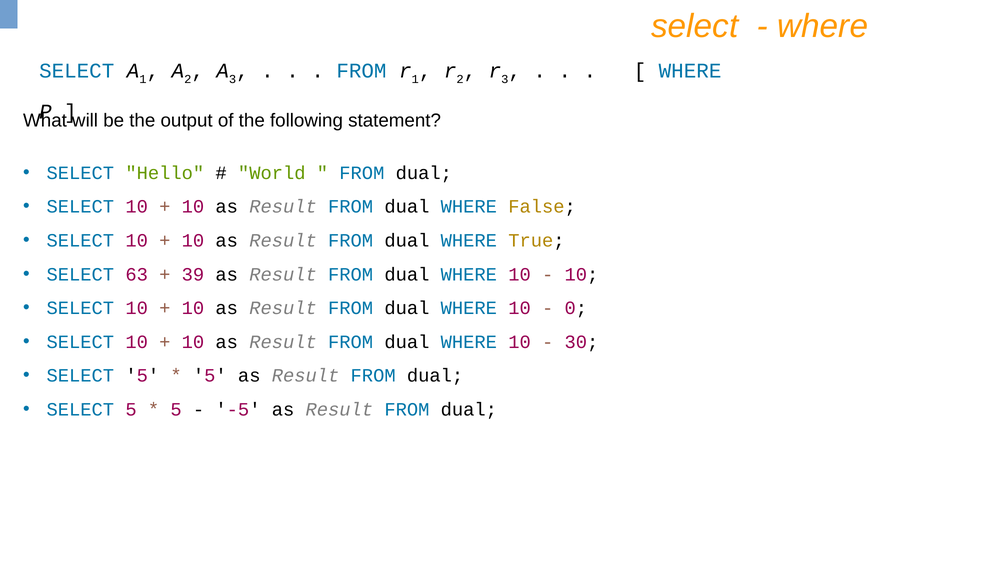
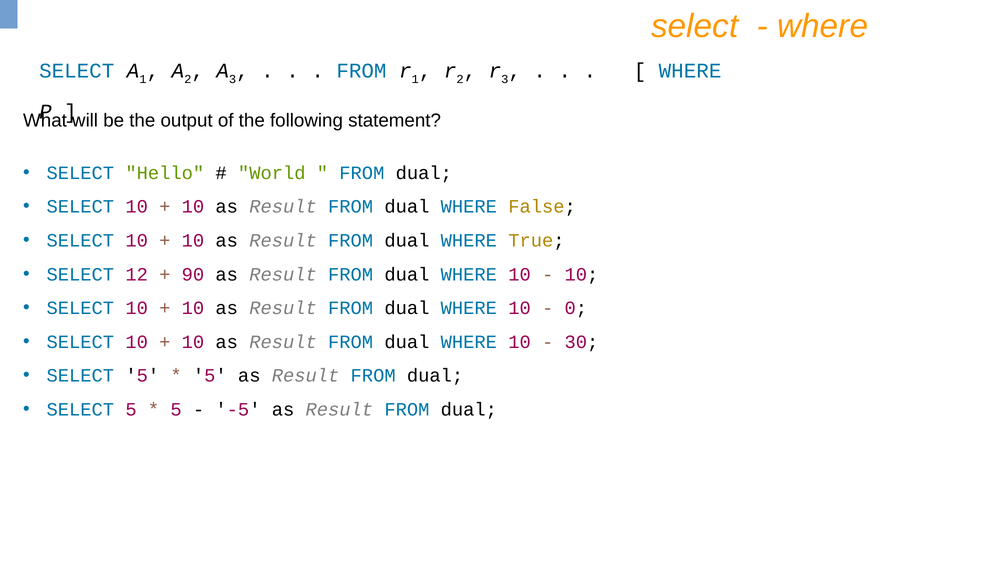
63: 63 -> 12
39: 39 -> 90
